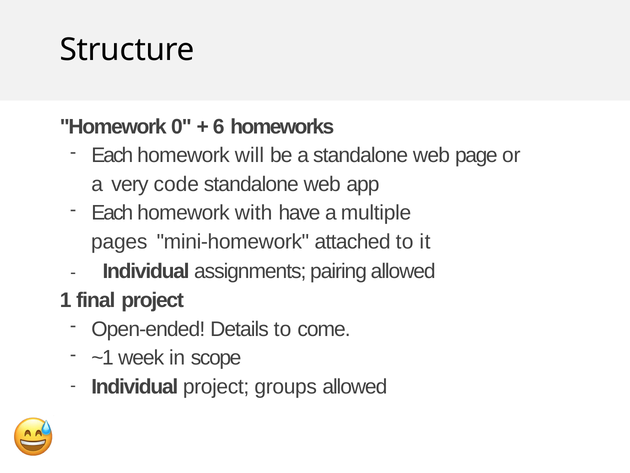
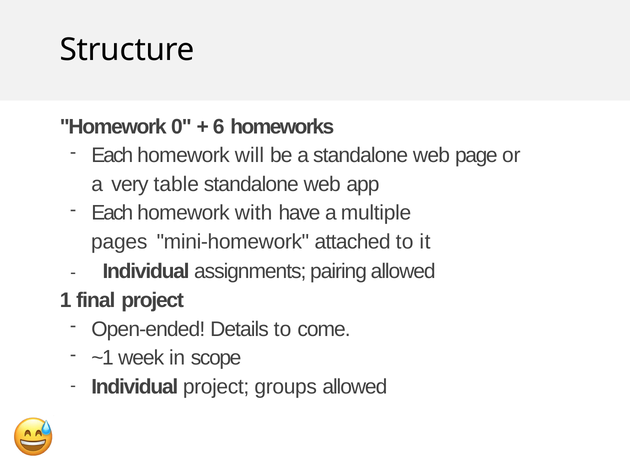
code: code -> table
